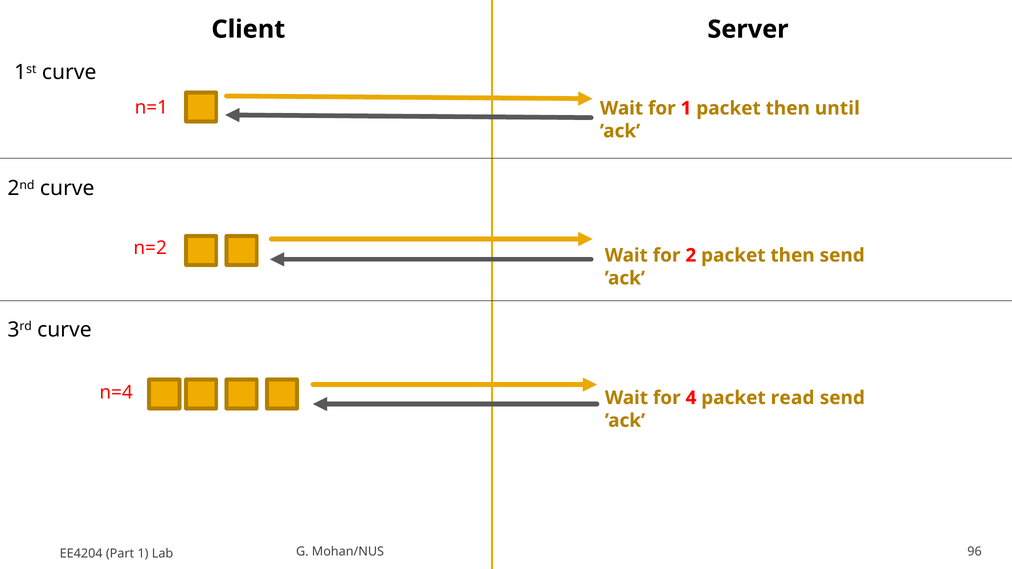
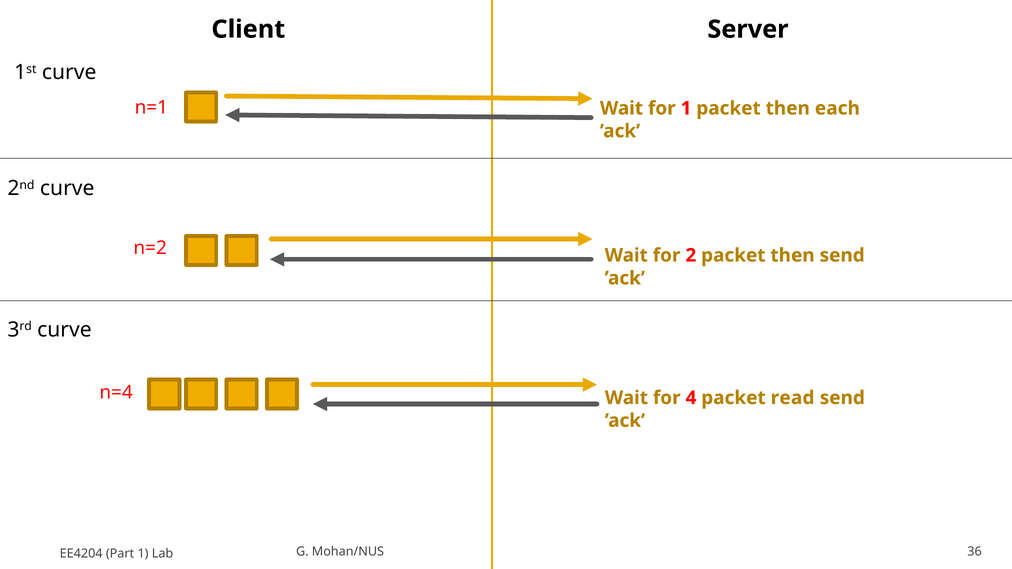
until: until -> each
96: 96 -> 36
